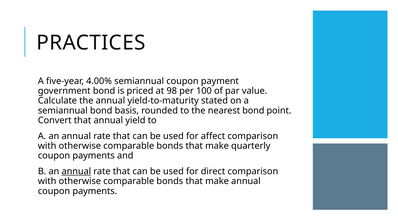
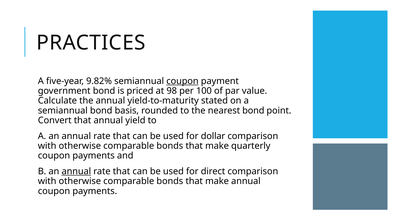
4.00%: 4.00% -> 9.82%
coupon at (182, 81) underline: none -> present
affect: affect -> dollar
